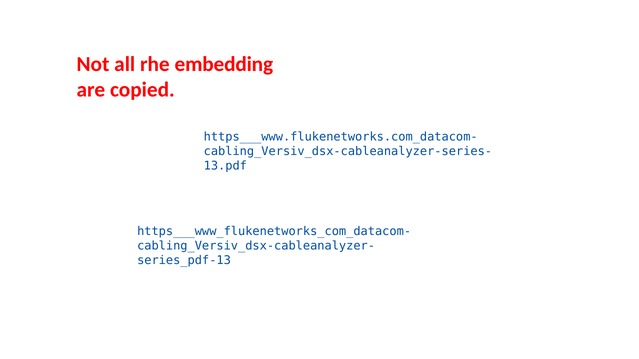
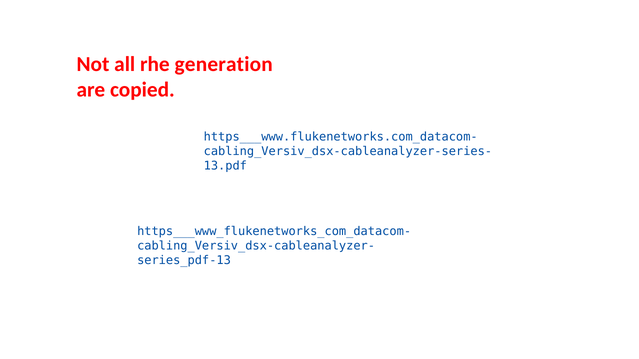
embedding: embedding -> generation
